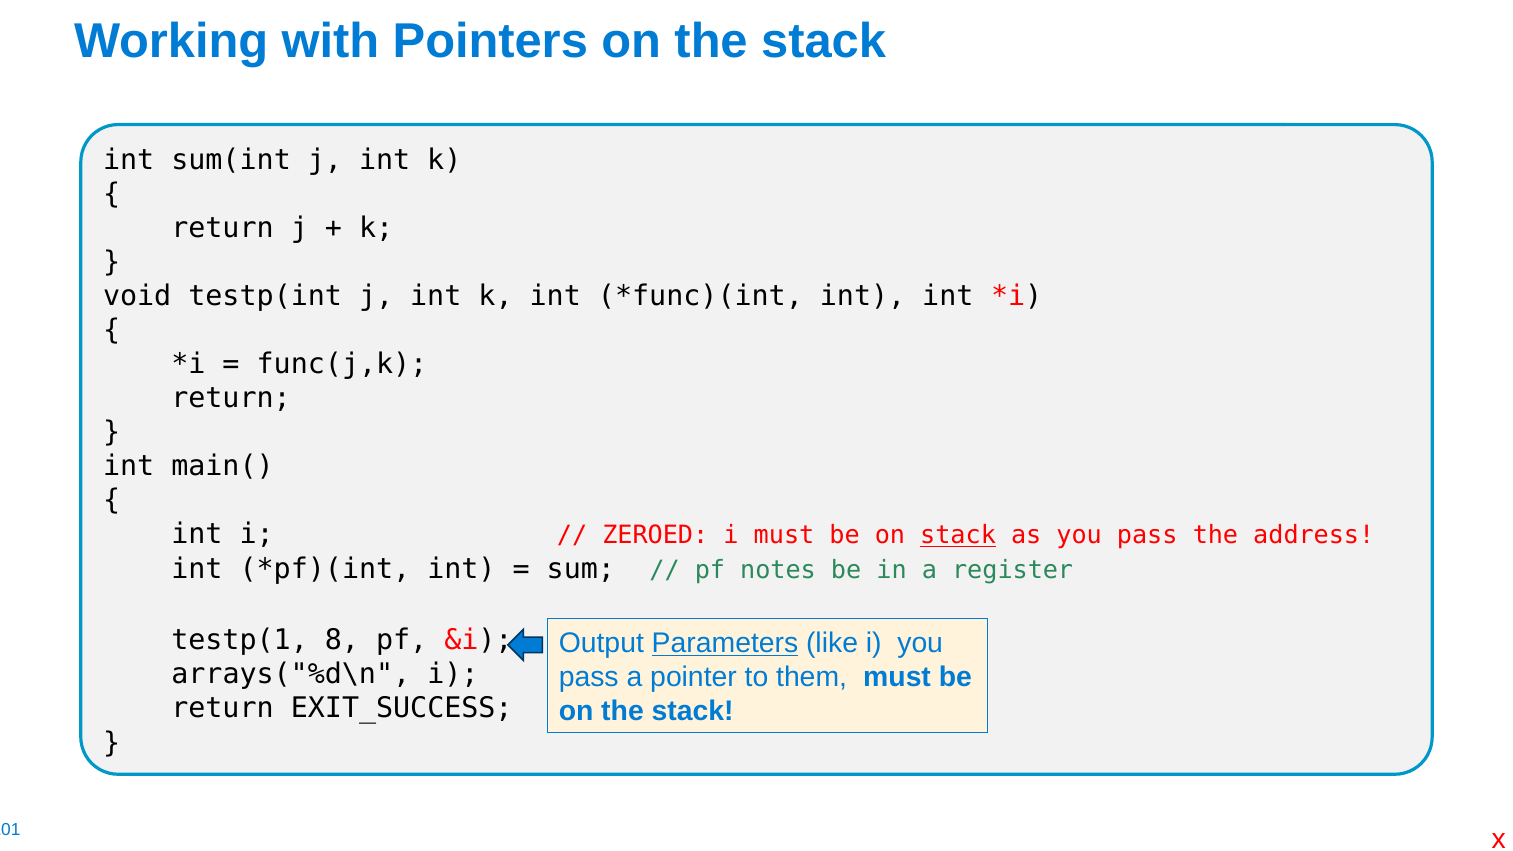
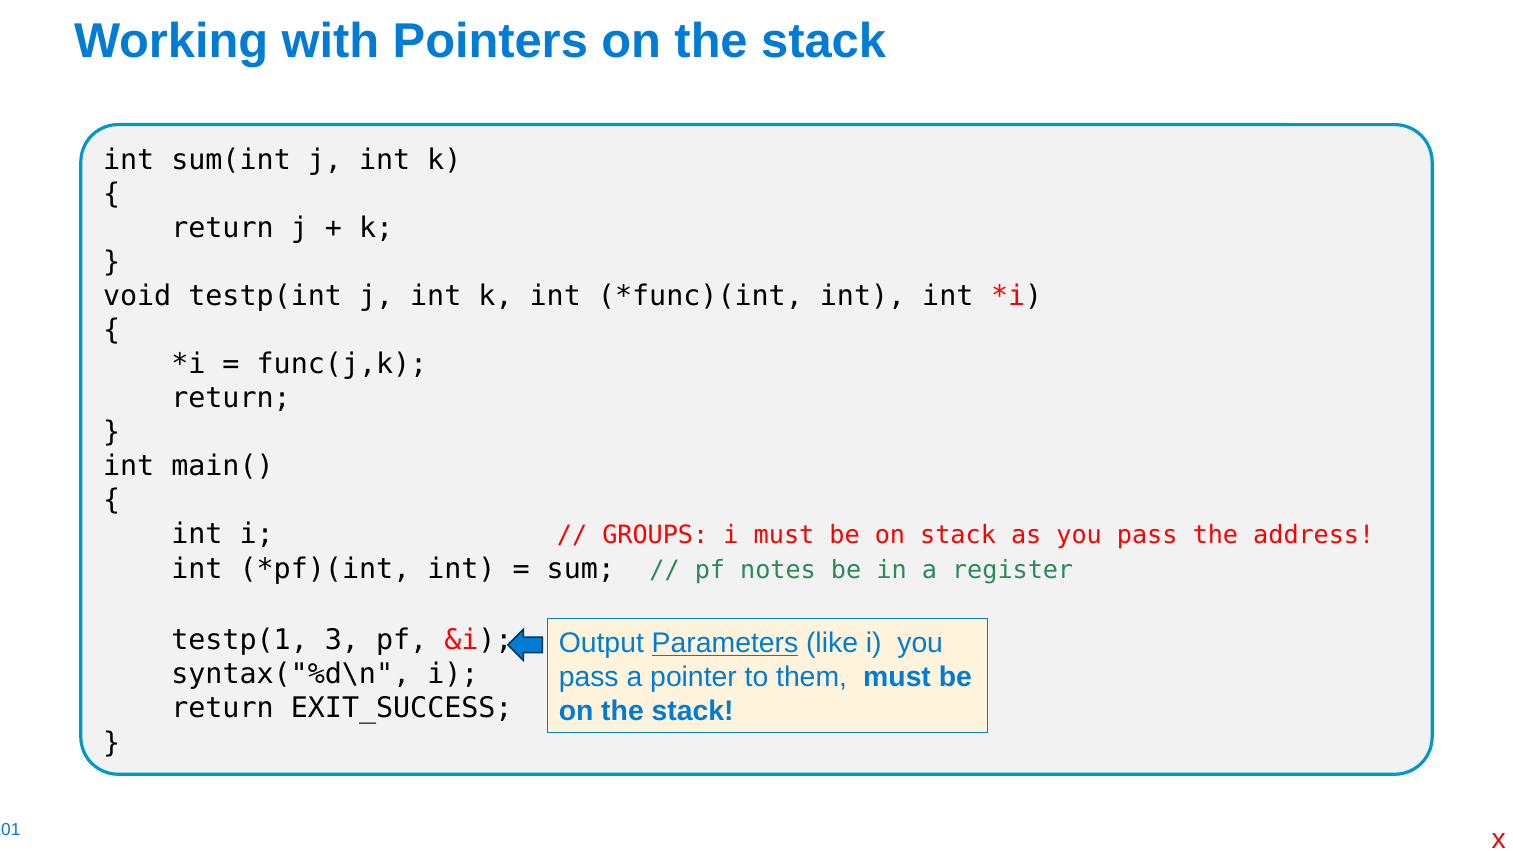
ZEROED: ZEROED -> GROUPS
stack at (958, 536) underline: present -> none
8: 8 -> 3
arrays("%d\n: arrays("%d\n -> syntax("%d\n
